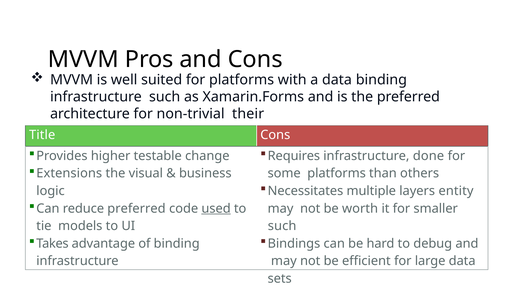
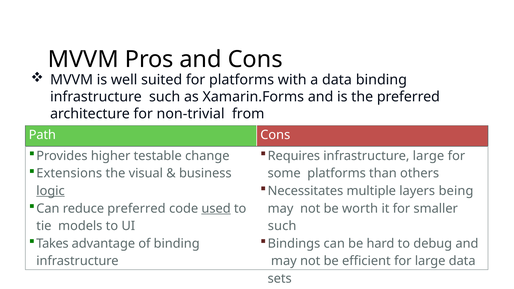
their: their -> from
Title: Title -> Path
infrastructure done: done -> large
entity: entity -> being
logic underline: none -> present
